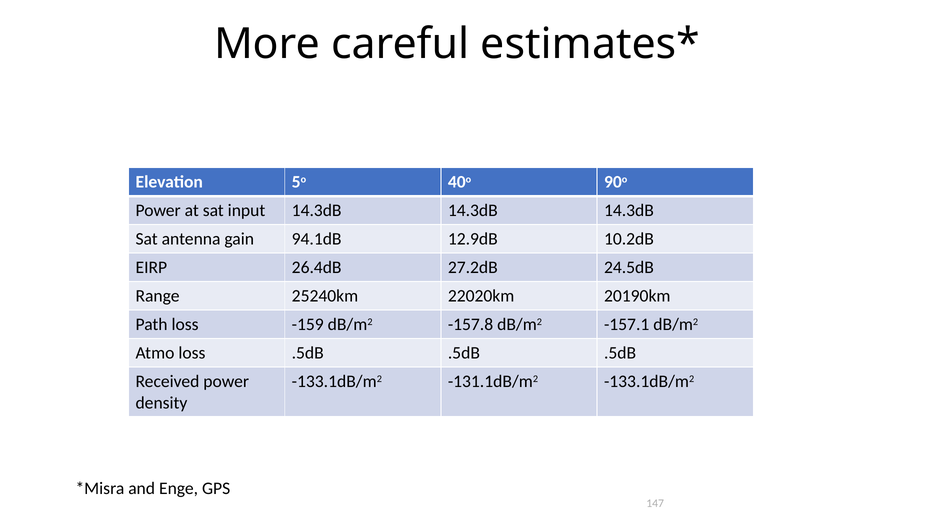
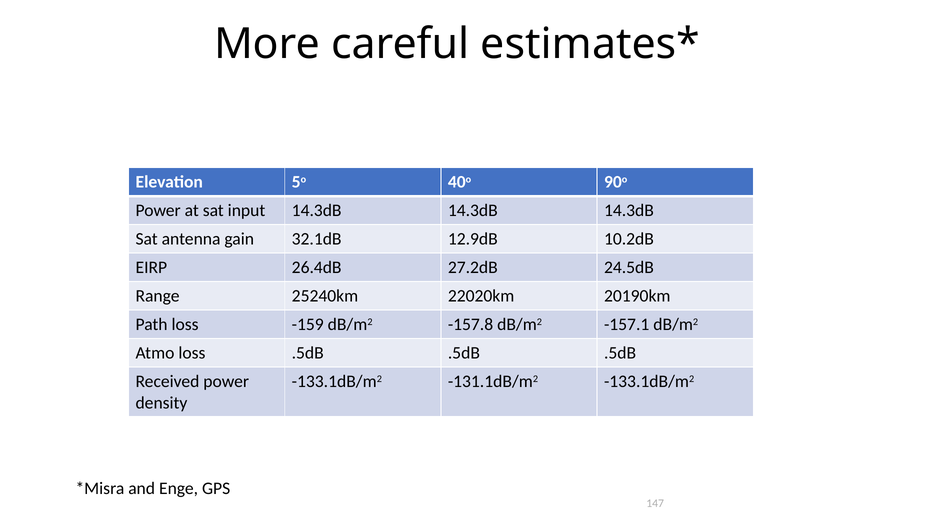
94.1dB: 94.1dB -> 32.1dB
